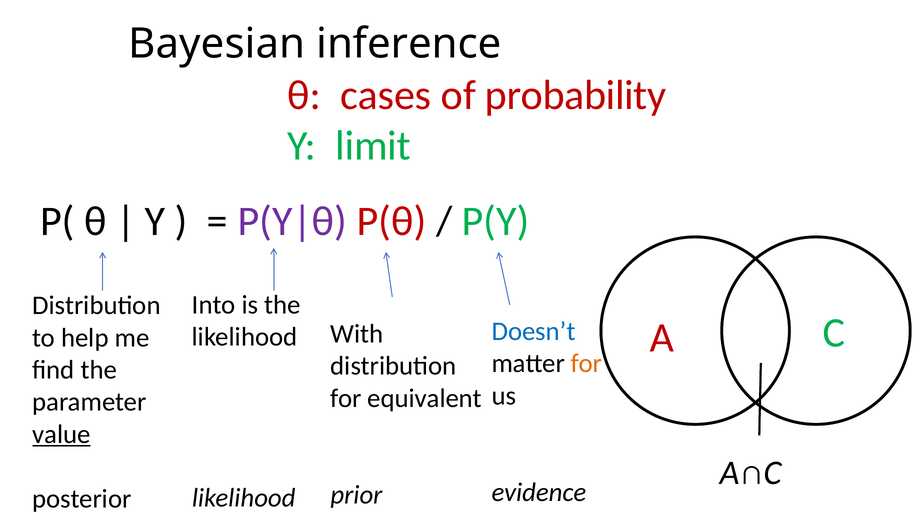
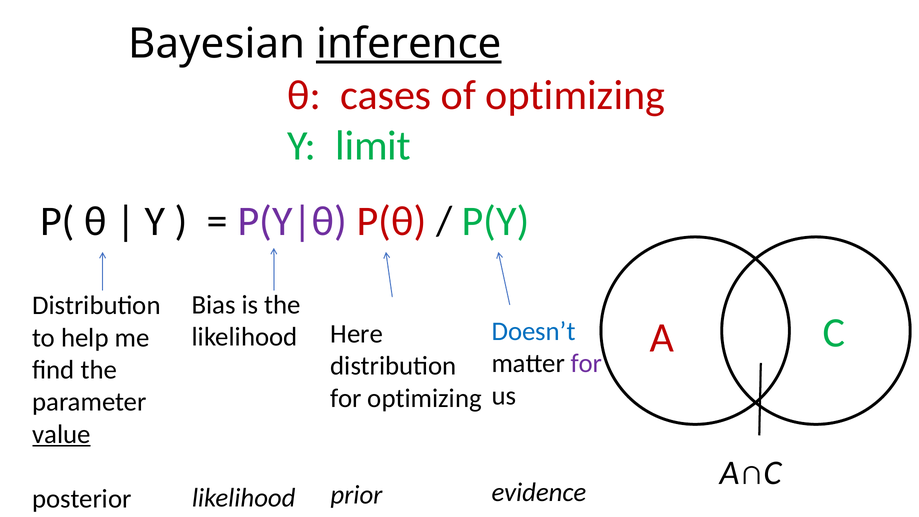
inference underline: none -> present
of probability: probability -> optimizing
Into: Into -> Bias
With: With -> Here
for at (587, 364) colour: orange -> purple
for equivalent: equivalent -> optimizing
